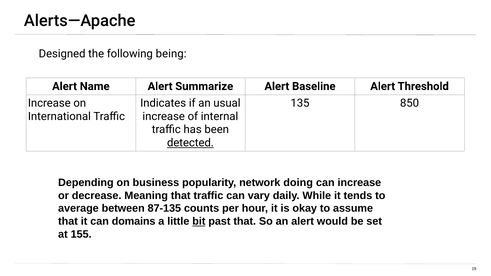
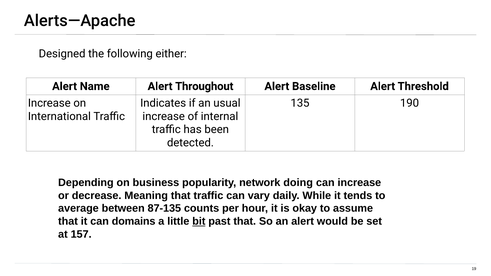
being: being -> either
Summarize: Summarize -> Throughout
850: 850 -> 190
detected underline: present -> none
155: 155 -> 157
